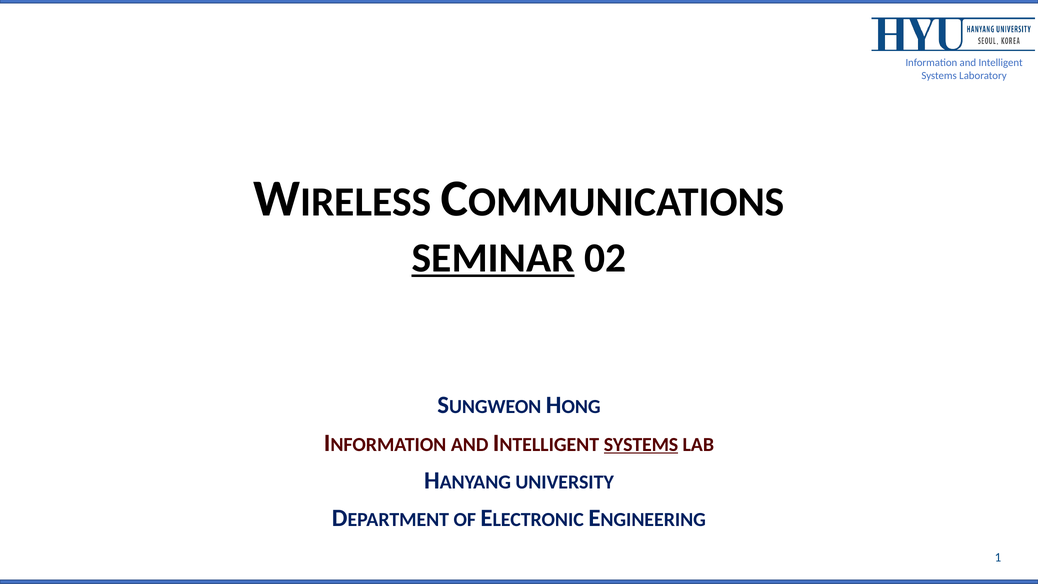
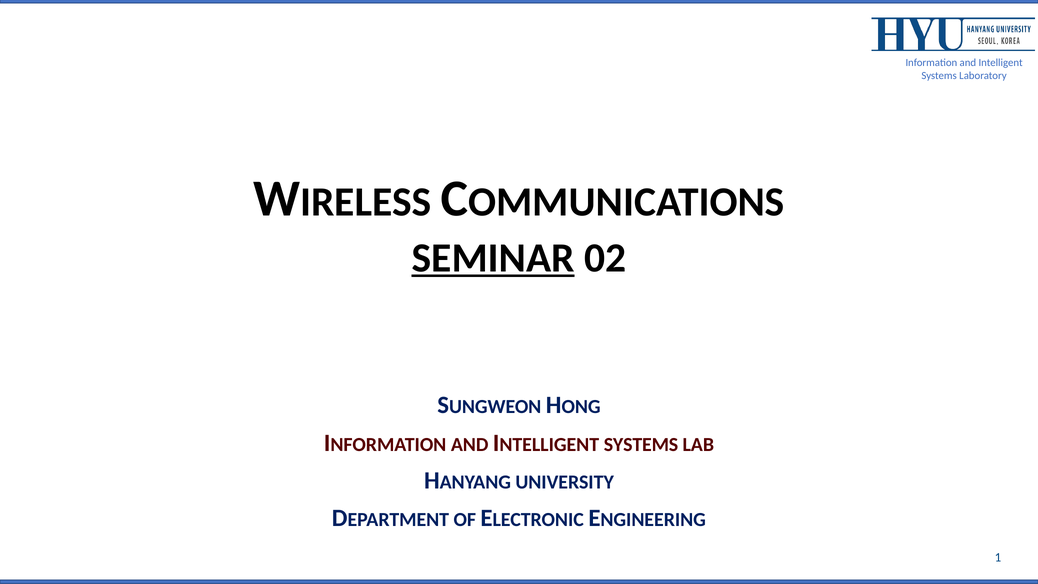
SYSTEMS at (641, 444) underline: present -> none
